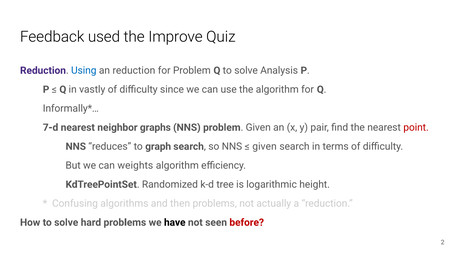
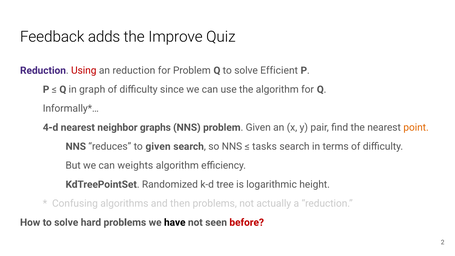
used: used -> adds
Using colour: blue -> red
Analysis: Analysis -> Efficient
vastly: vastly -> graph
7-d: 7-d -> 4-d
point colour: red -> orange
to graph: graph -> given
given at (265, 146): given -> tasks
